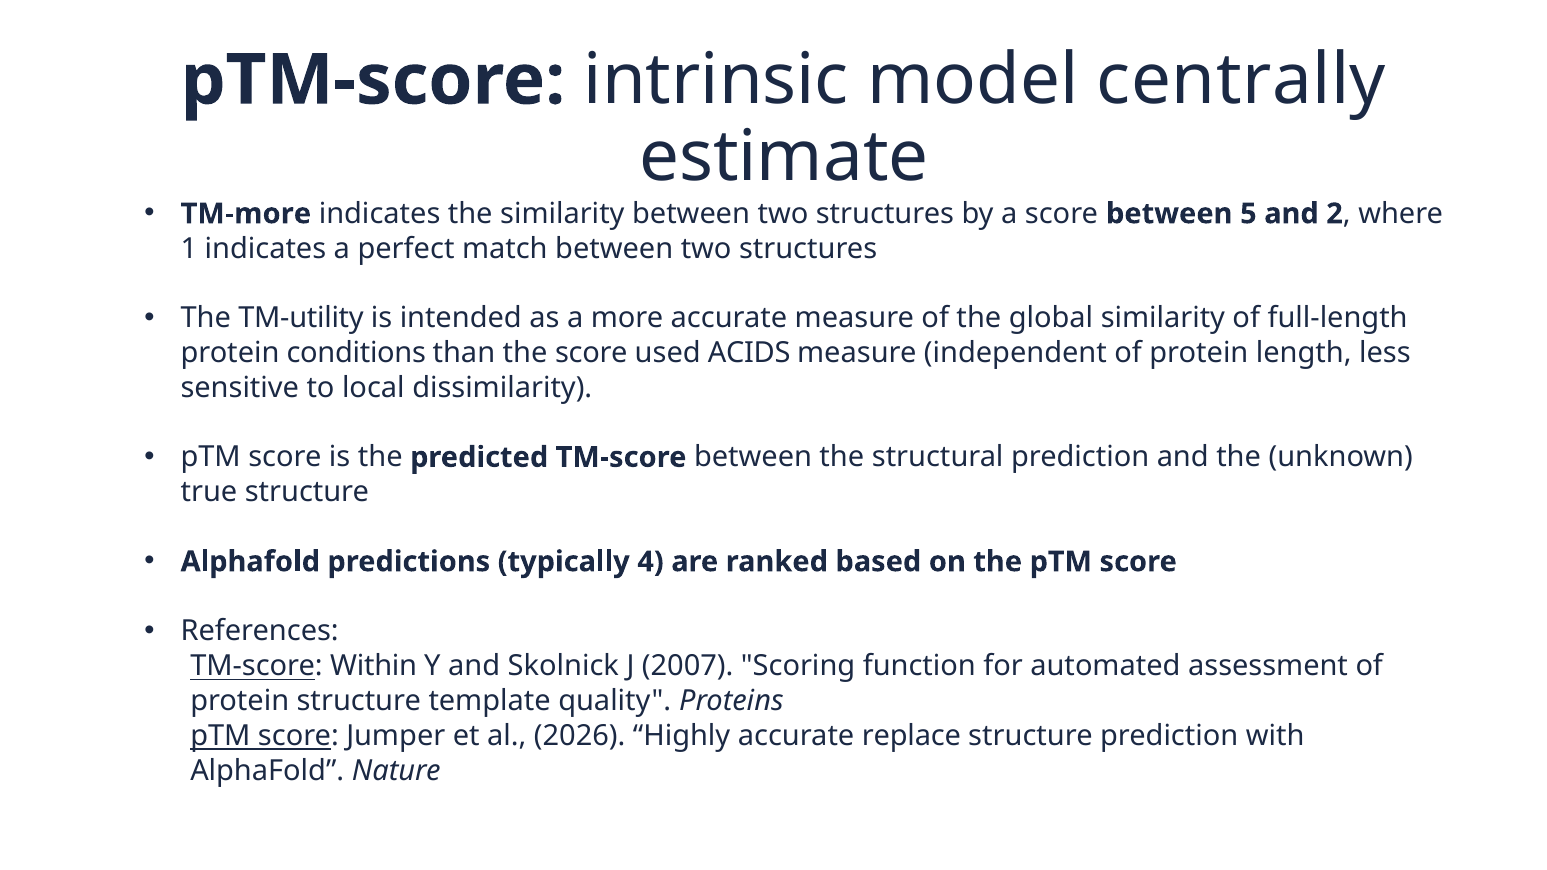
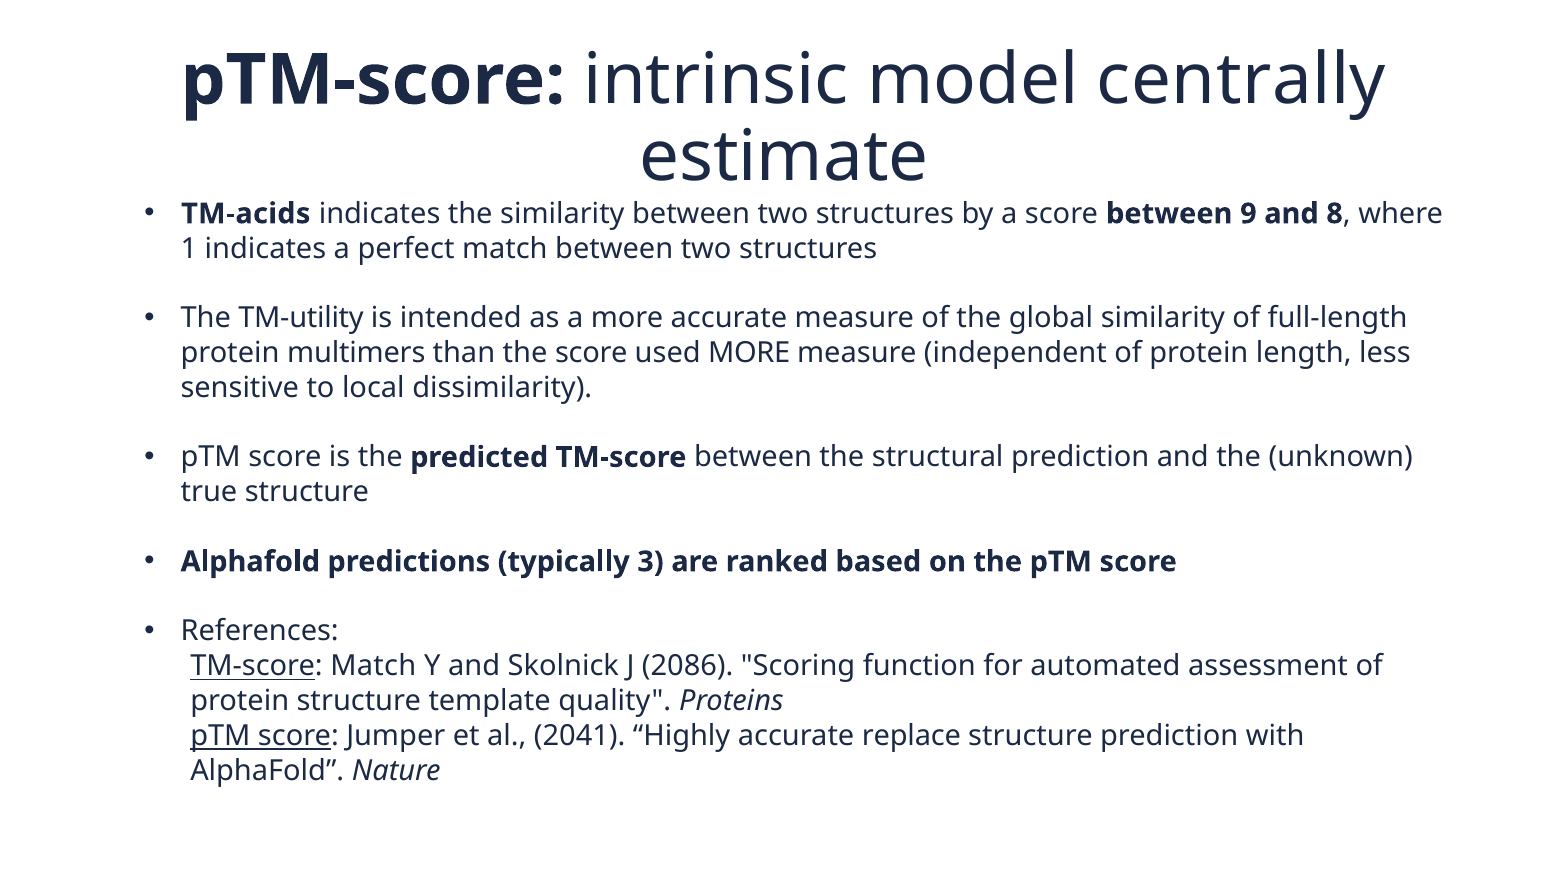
TM-more: TM-more -> TM-acids
5: 5 -> 9
2: 2 -> 8
conditions: conditions -> multimers
used ACIDS: ACIDS -> MORE
4: 4 -> 3
TM-score Within: Within -> Match
2007: 2007 -> 2086
2026: 2026 -> 2041
